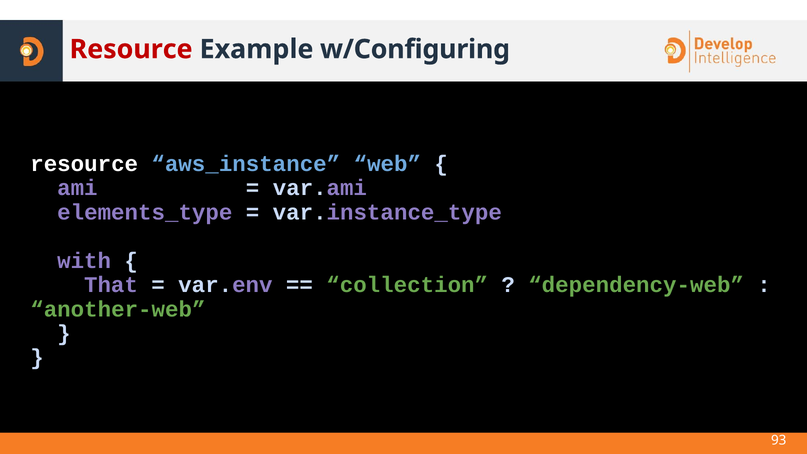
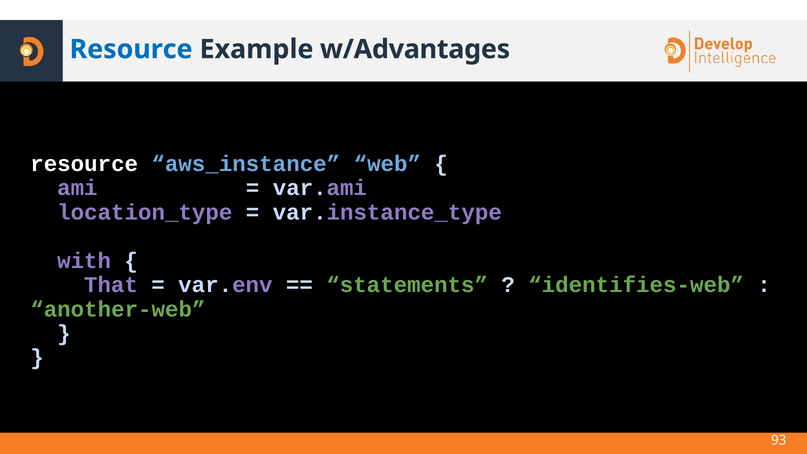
Resource at (131, 49) colour: red -> blue
w/Configuring: w/Configuring -> w/Advantages
elements_type: elements_type -> location_type
collection: collection -> statements
dependency-web: dependency-web -> identifies-web
